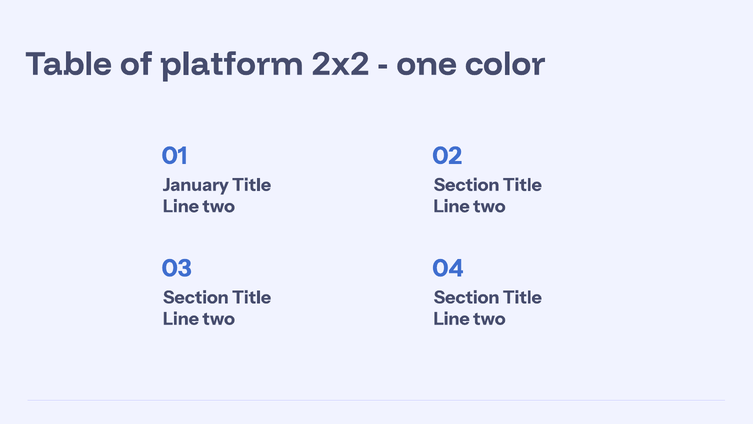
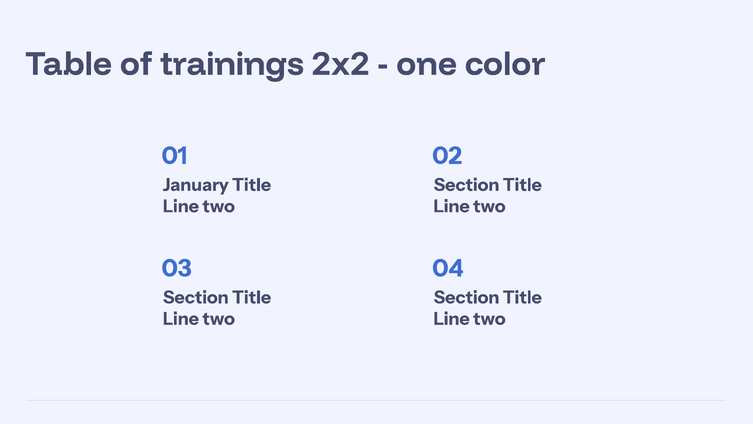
platform: platform -> trainings
